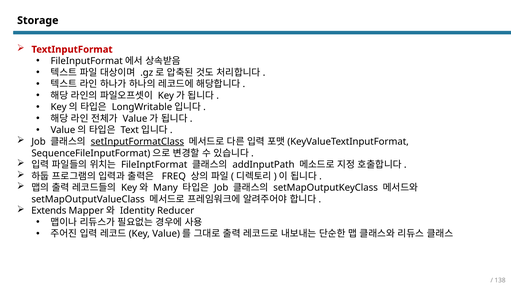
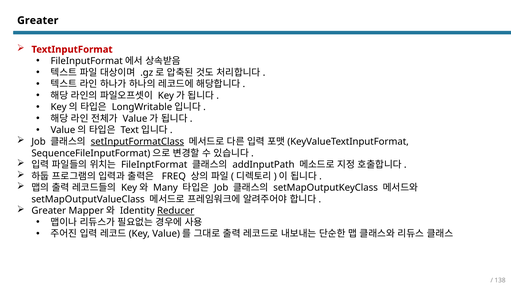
Storage at (38, 20): Storage -> Greater
Extends at (49, 210): Extends -> Greater
Reducer underline: none -> present
